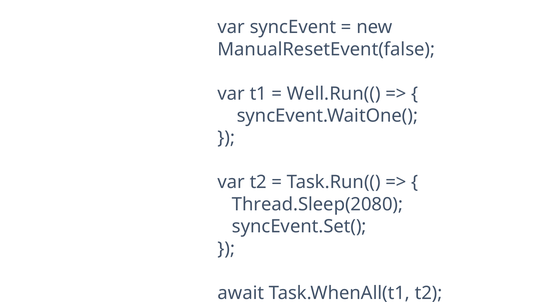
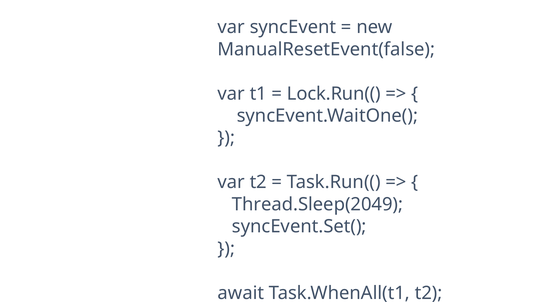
Well.Run((: Well.Run(( -> Lock.Run((
Thread.Sleep(2080: Thread.Sleep(2080 -> Thread.Sleep(2049
